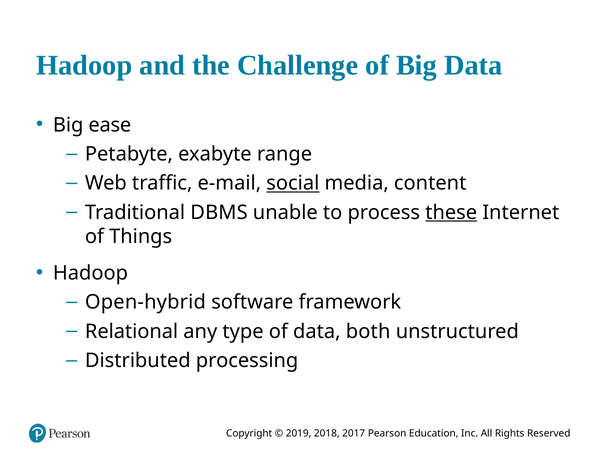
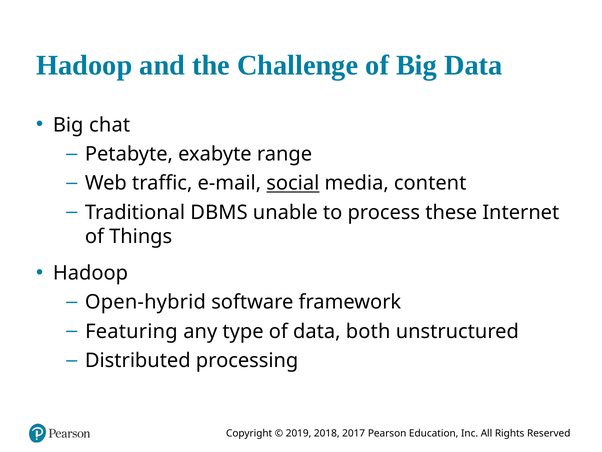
ease: ease -> chat
these underline: present -> none
Relational: Relational -> Featuring
